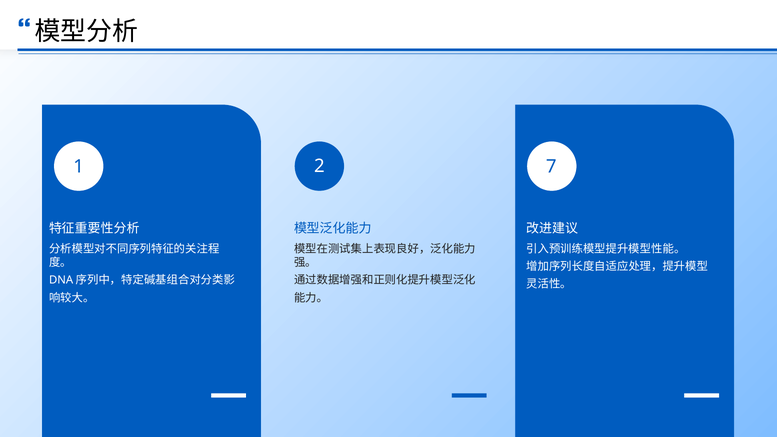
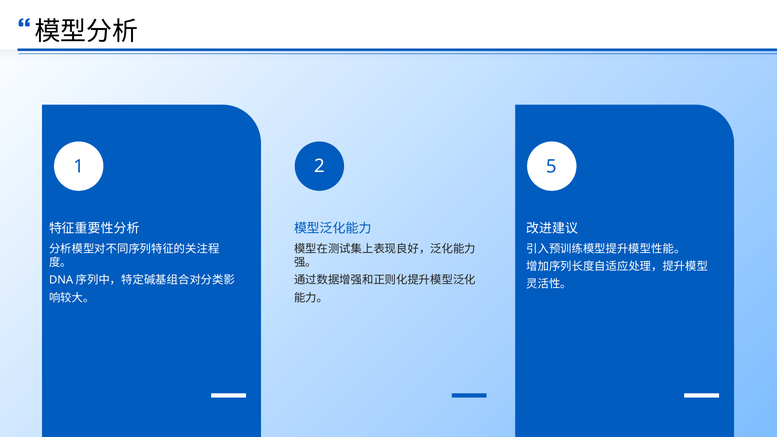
7: 7 -> 5
